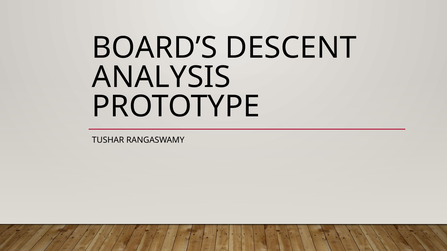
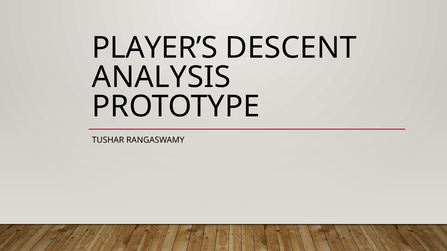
BOARD’S: BOARD’S -> PLAYER’S
